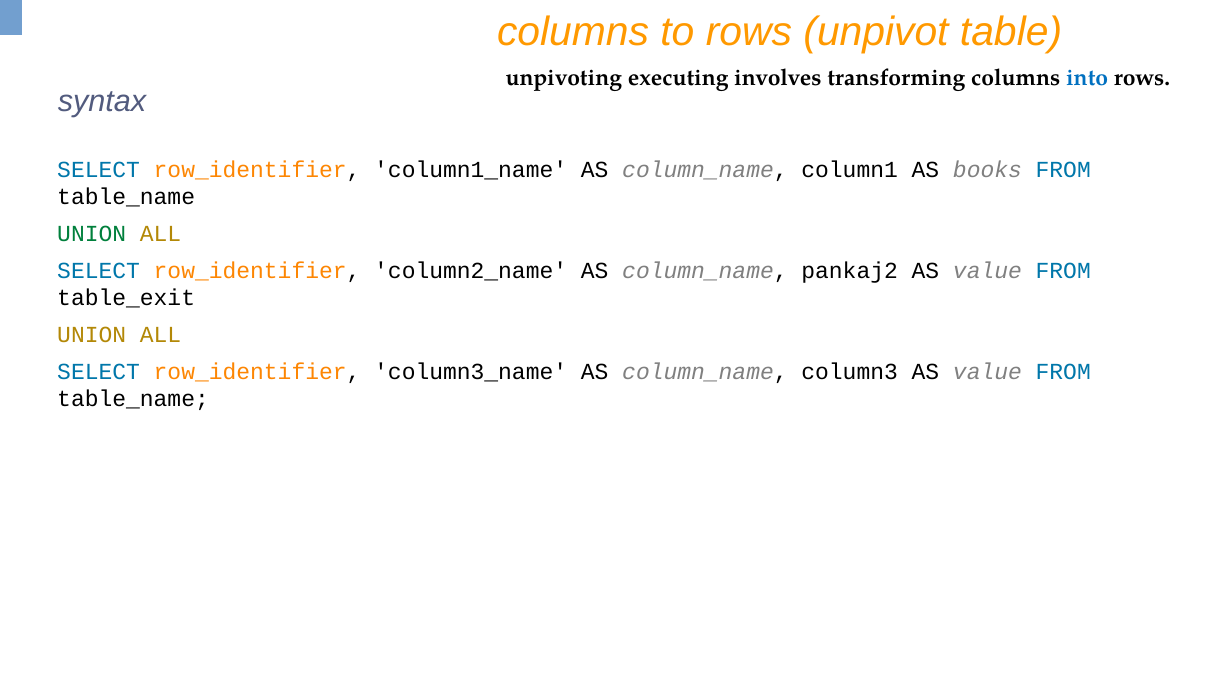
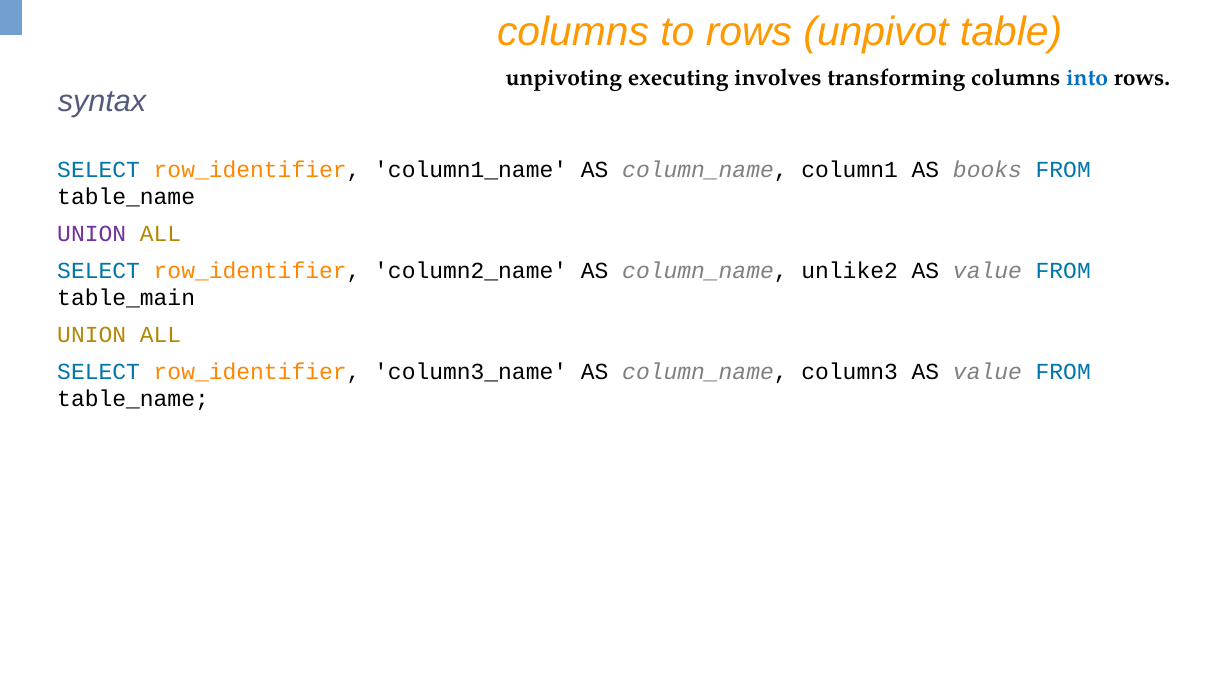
UNION at (92, 234) colour: green -> purple
pankaj2: pankaj2 -> unlike2
table_exit: table_exit -> table_main
